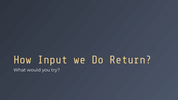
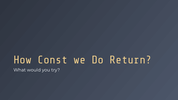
Input: Input -> Const
